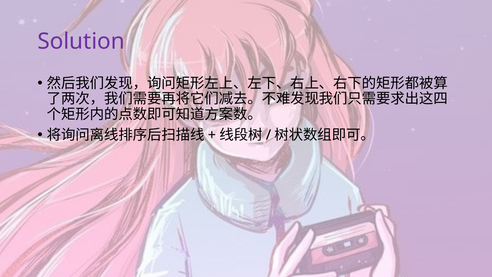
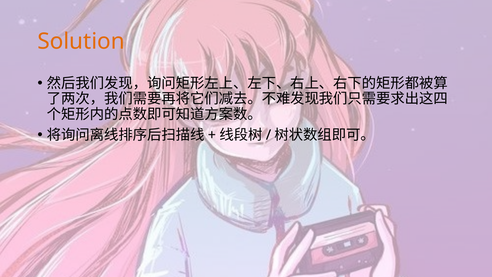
Solution colour: purple -> orange
